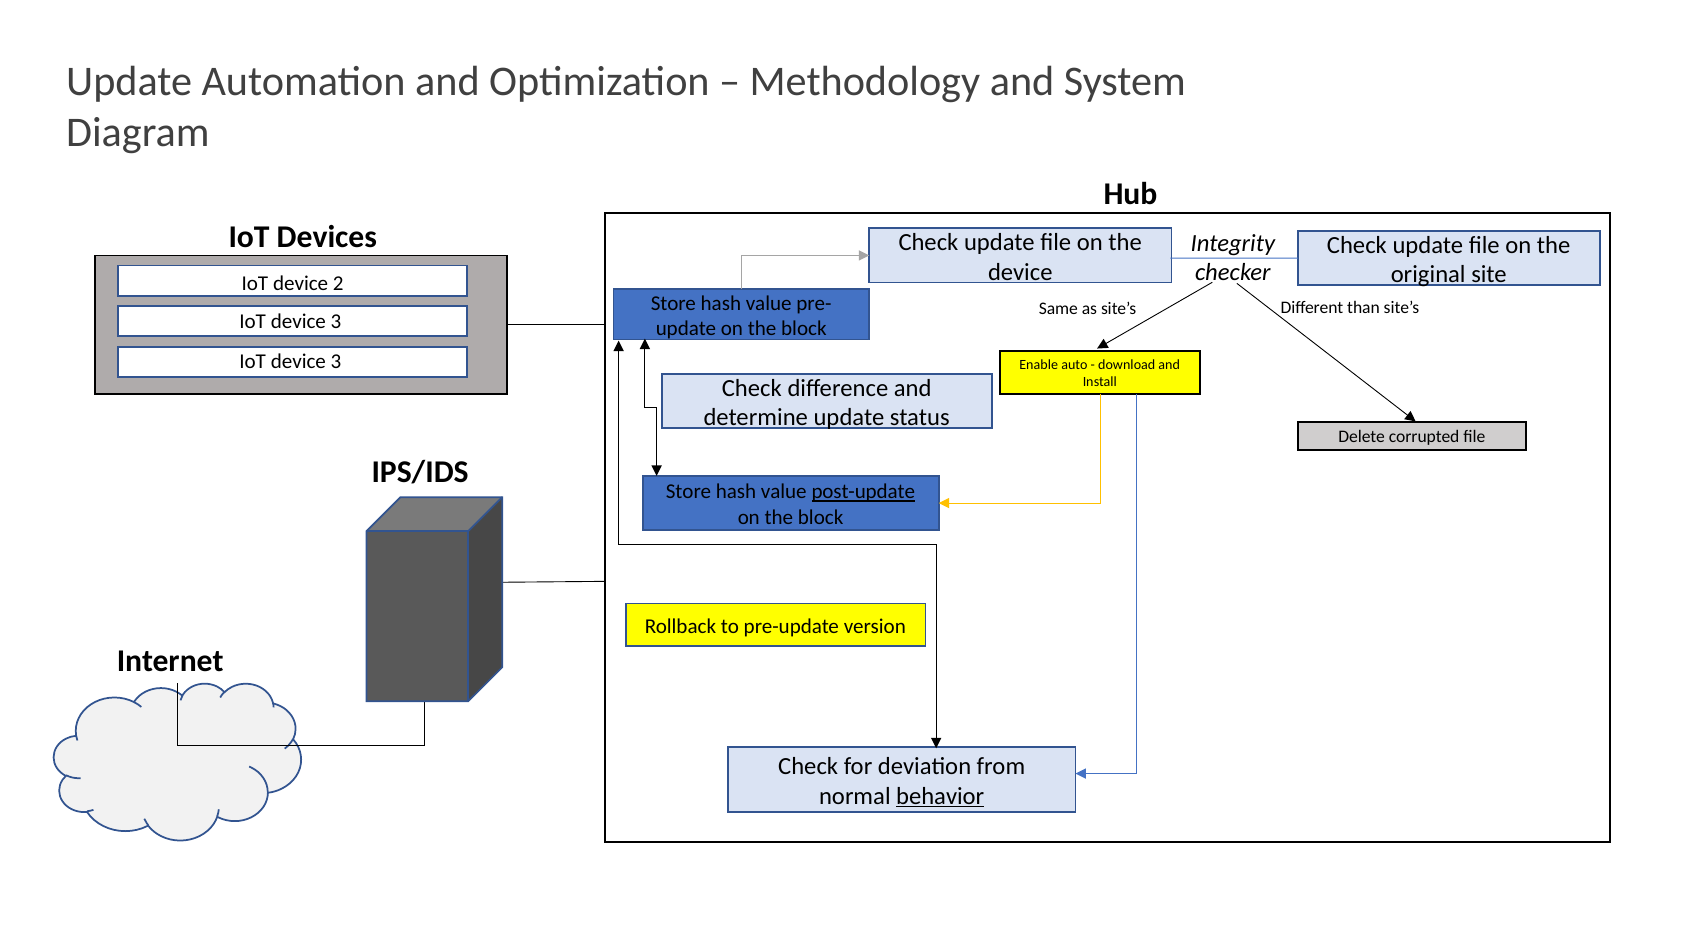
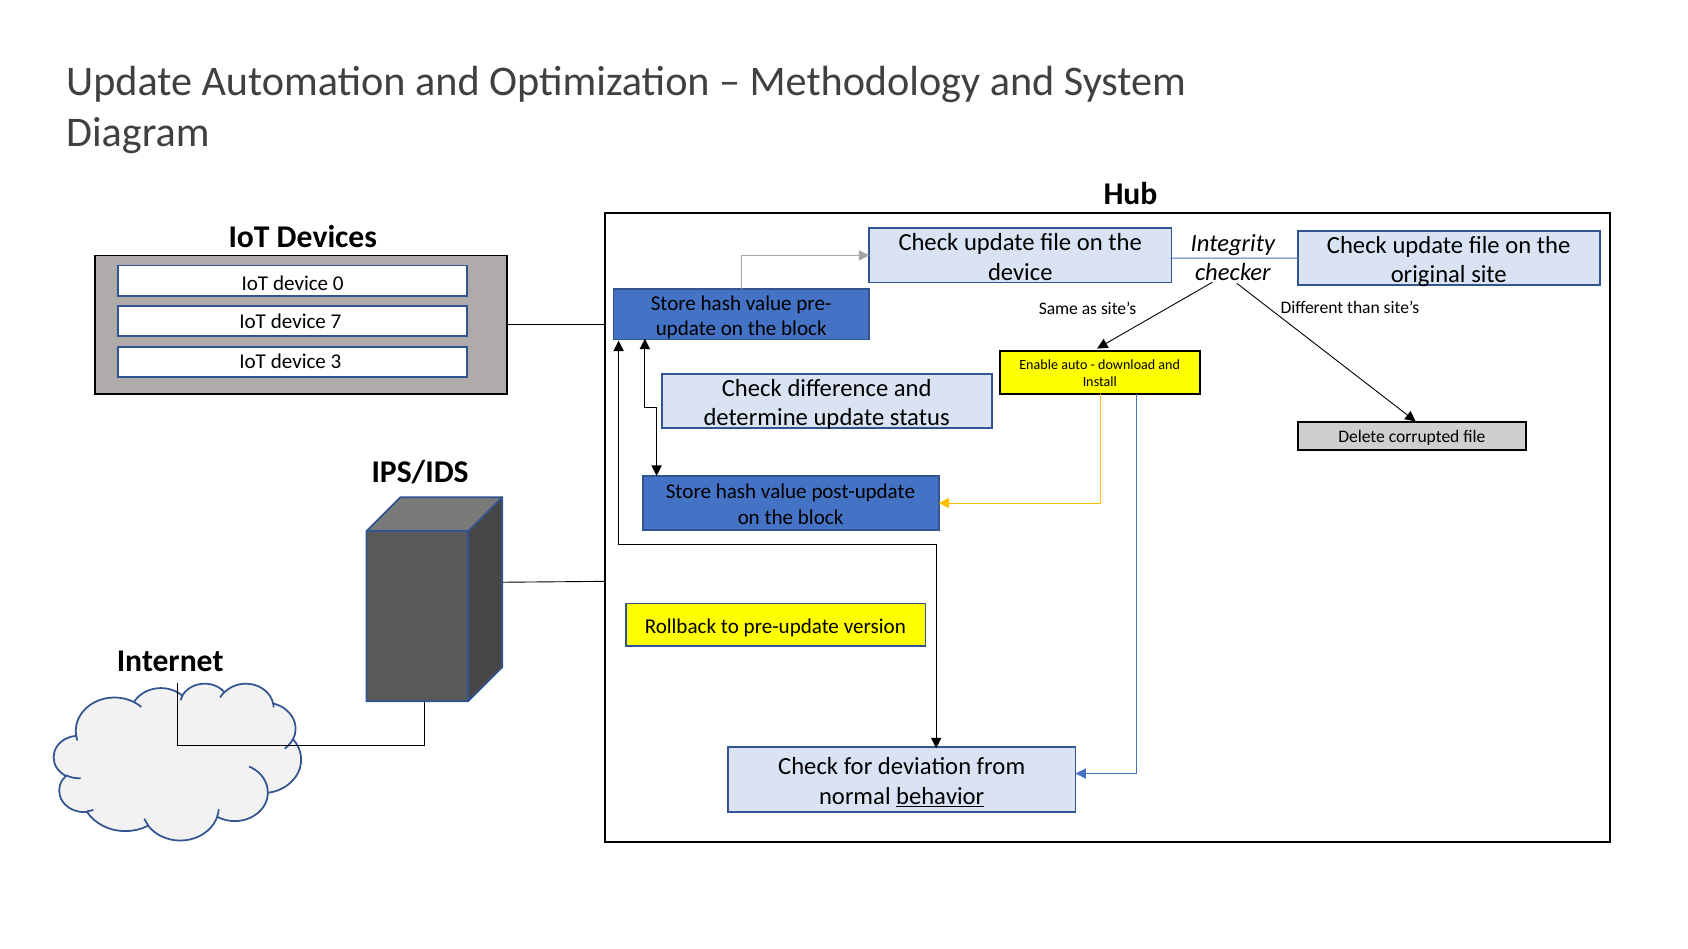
2: 2 -> 0
3 at (336, 322): 3 -> 7
post-update underline: present -> none
